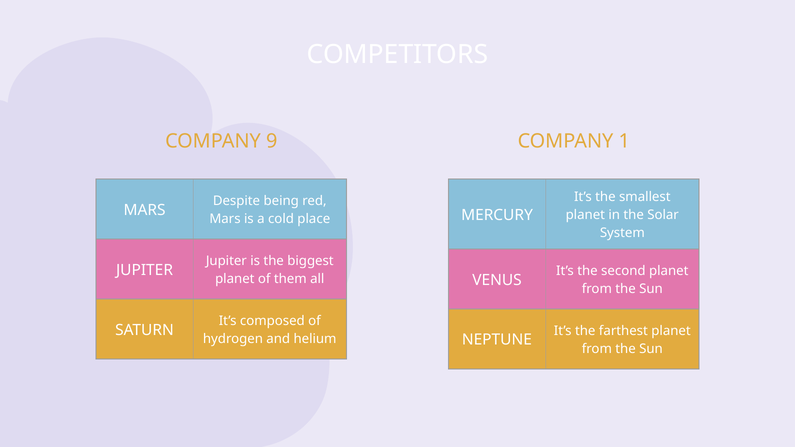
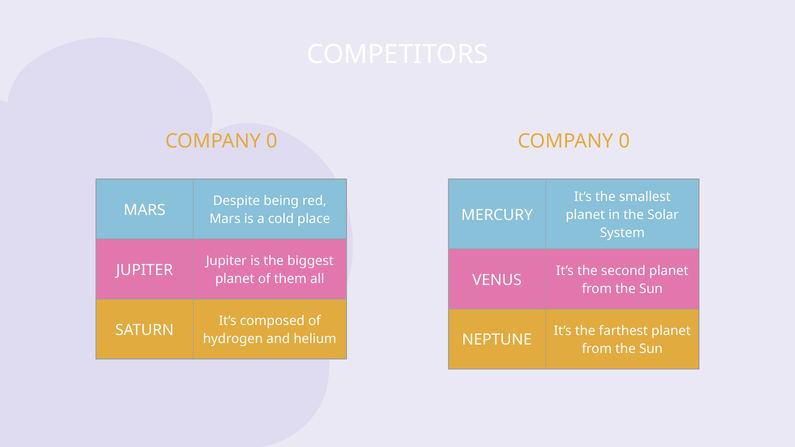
9 at (272, 141): 9 -> 0
1 at (624, 141): 1 -> 0
